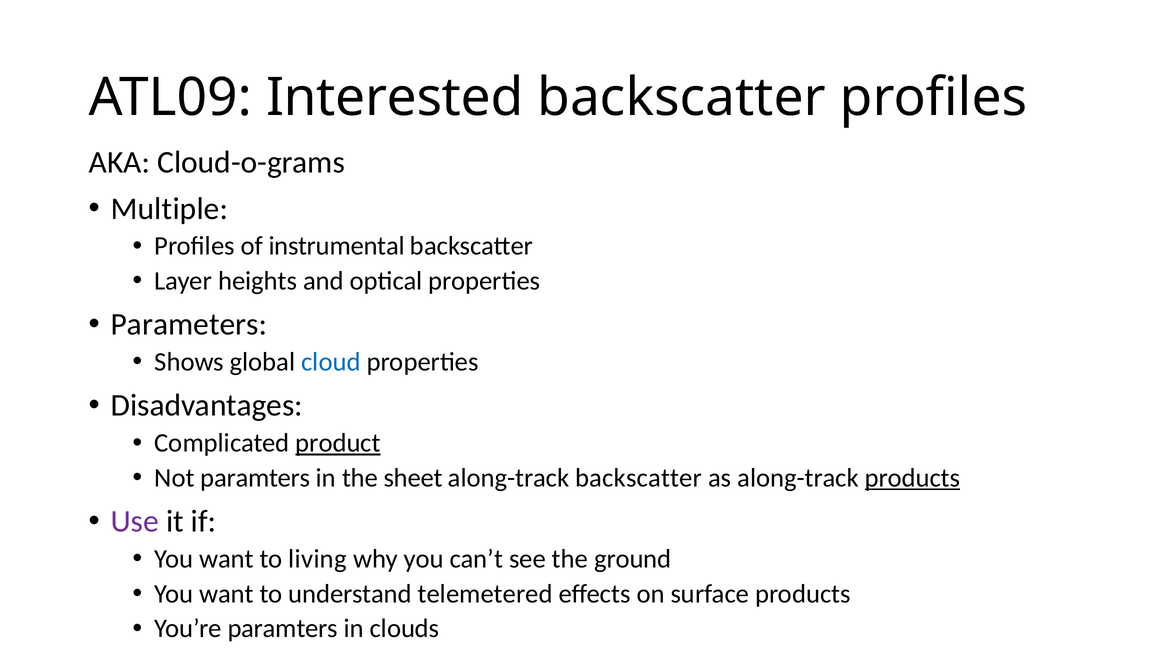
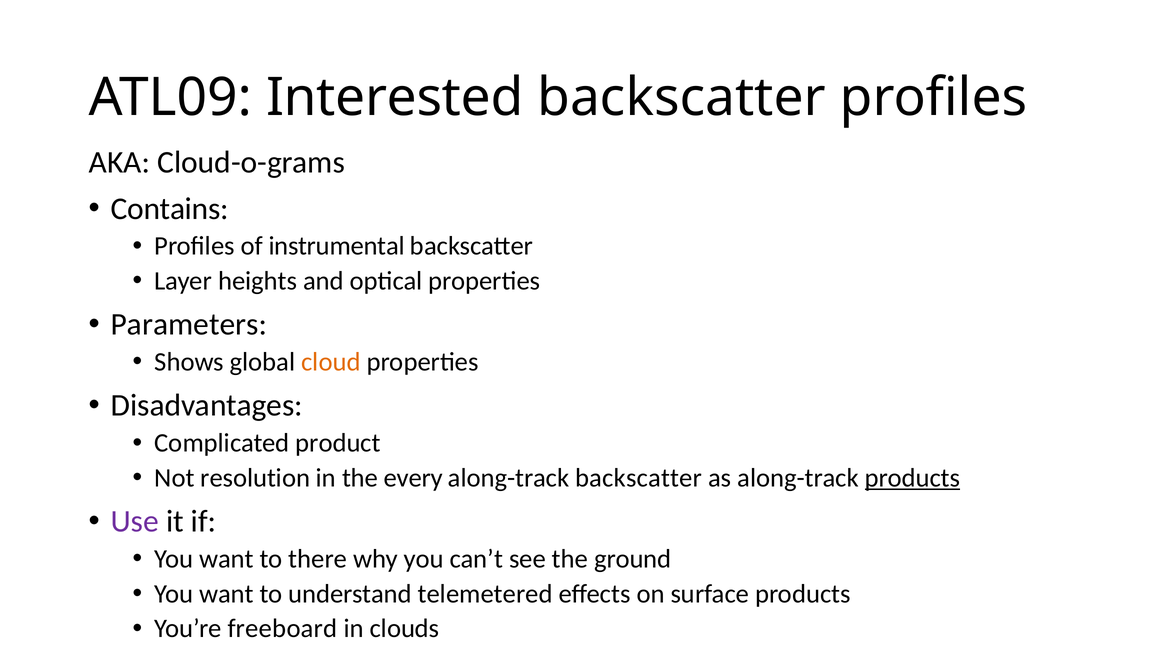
Multiple: Multiple -> Contains
cloud colour: blue -> orange
product underline: present -> none
Not paramters: paramters -> resolution
sheet: sheet -> every
living: living -> there
You’re paramters: paramters -> freeboard
